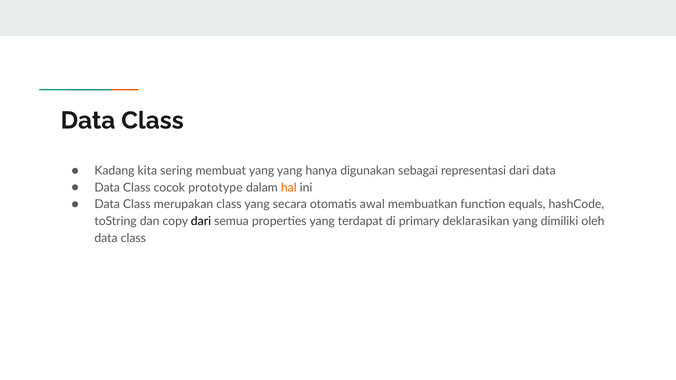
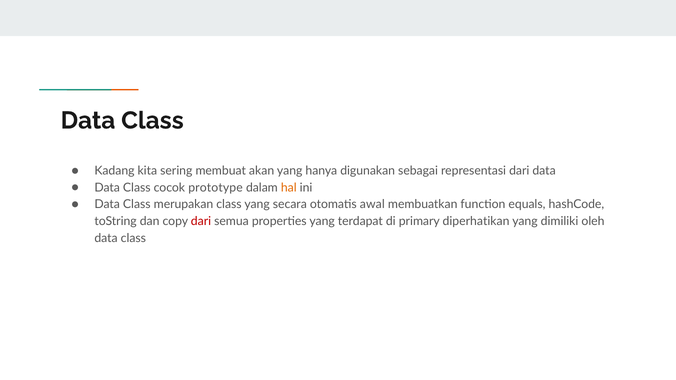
membuat yang: yang -> akan
dari at (201, 221) colour: black -> red
deklarasikan: deklarasikan -> diperhatikan
